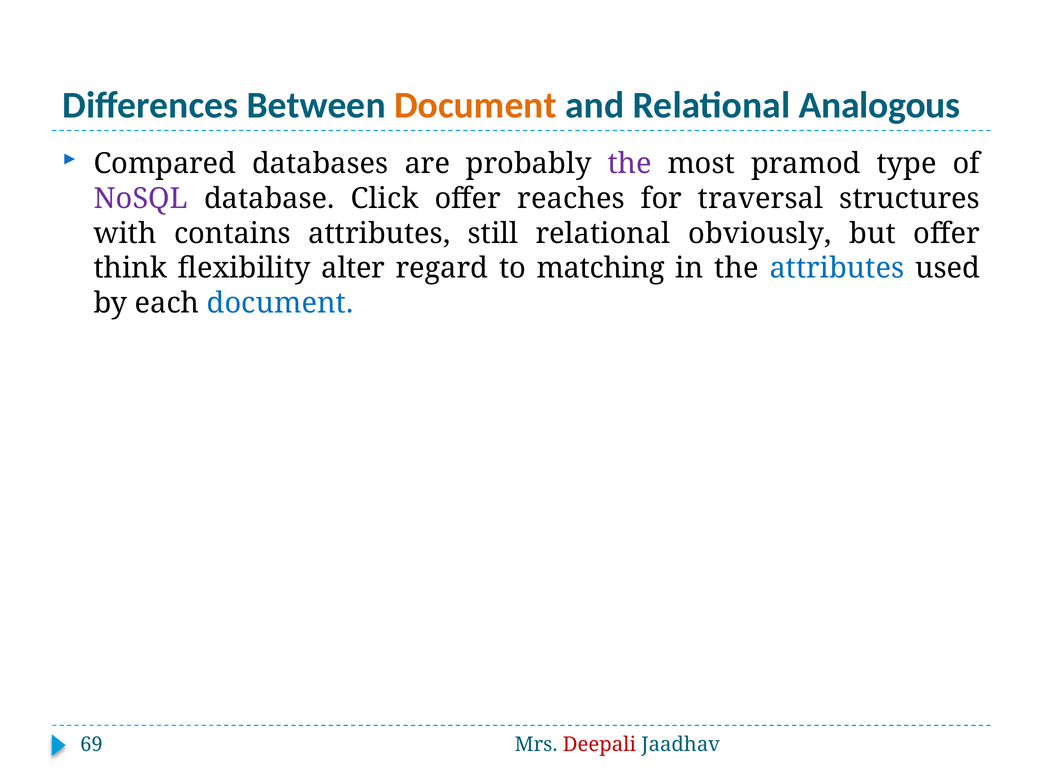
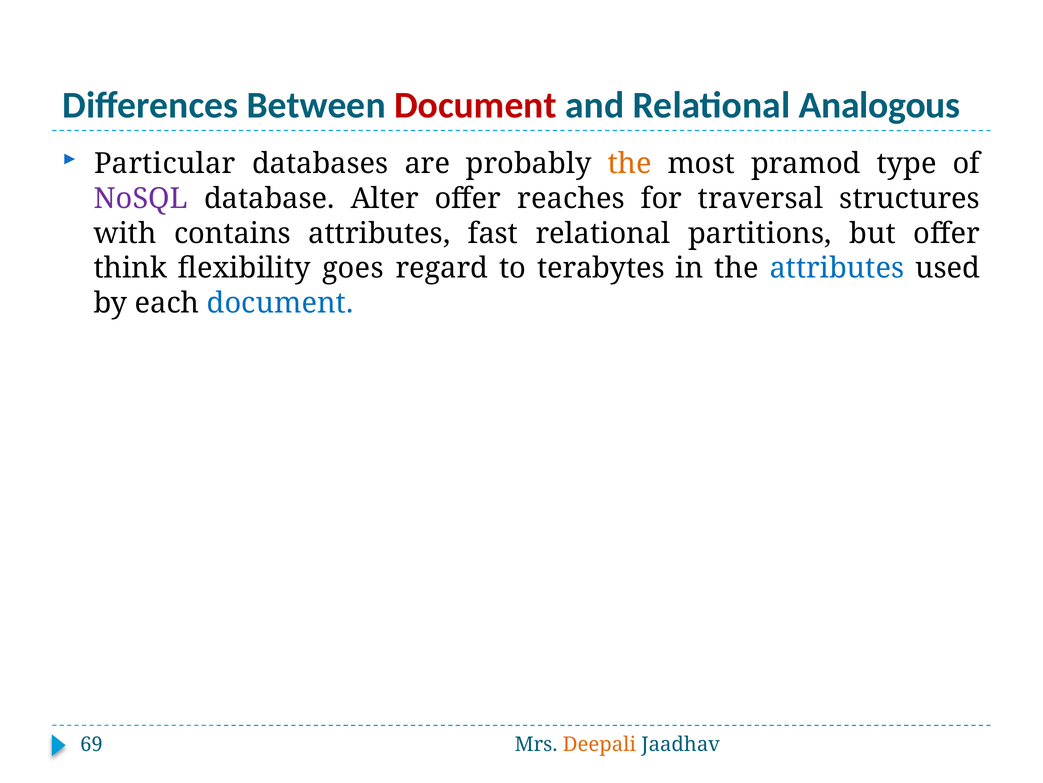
Document at (475, 105) colour: orange -> red
Compared: Compared -> Particular
the at (630, 164) colour: purple -> orange
Click: Click -> Alter
still: still -> fast
obviously: obviously -> partitions
alter: alter -> goes
matching: matching -> terabytes
Deepali colour: red -> orange
